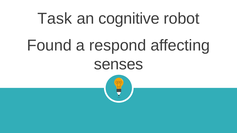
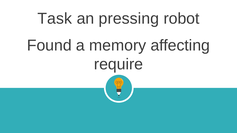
cognitive: cognitive -> pressing
respond: respond -> memory
senses: senses -> require
